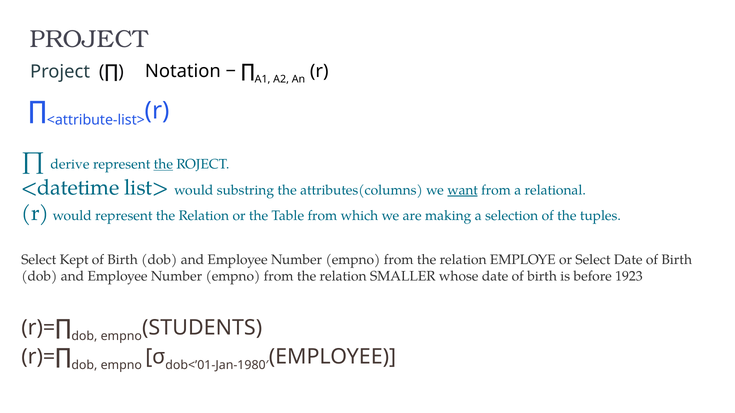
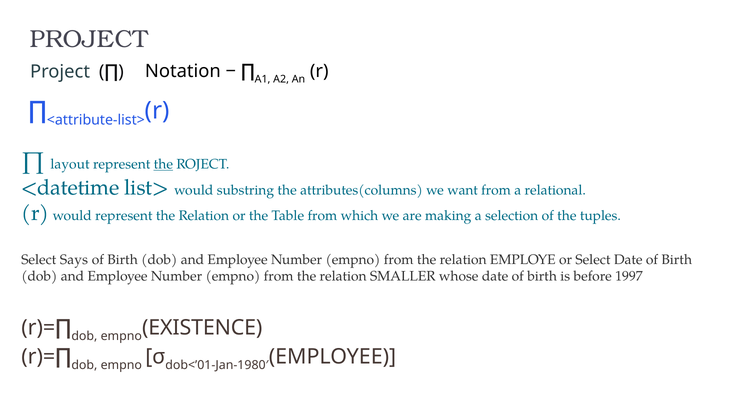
derive: derive -> layout
want underline: present -> none
Kept: Kept -> Says
1923: 1923 -> 1997
STUDENTS: STUDENTS -> EXISTENCE
